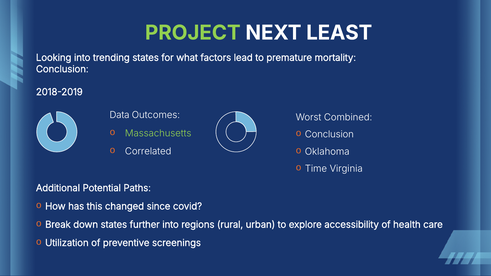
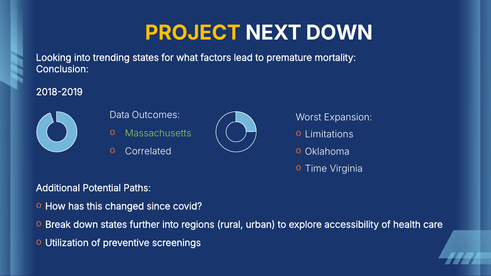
PROJECT colour: light green -> yellow
NEXT LEAST: LEAST -> DOWN
Combined: Combined -> Expansion
Conclusion at (329, 134): Conclusion -> Limitations
